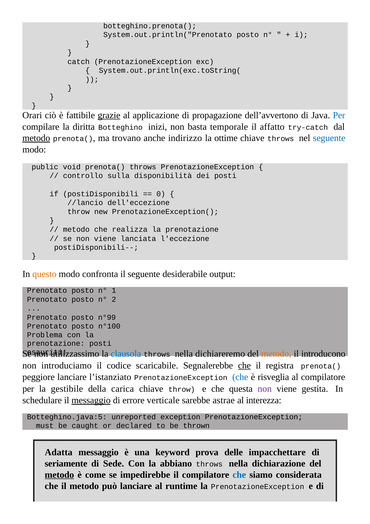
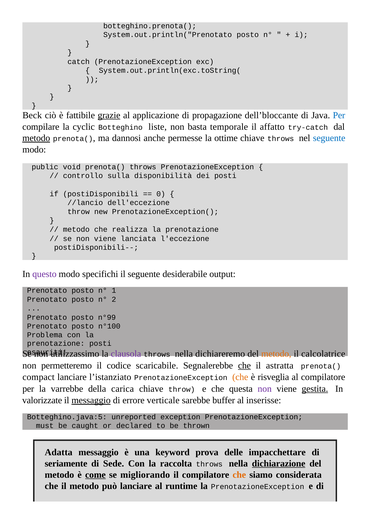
Orari: Orari -> Beck
dell’avvertono: dell’avvertono -> dell’bloccante
diritta: diritta -> cyclic
inizi: inizi -> liste
trovano: trovano -> dannosi
indirizzo: indirizzo -> permesse
questo colour: orange -> purple
confronta: confronta -> specifichi
clausola colour: blue -> purple
introducono: introducono -> calcolatrice
introduciamo: introduciamo -> permetteremo
registra: registra -> astratta
peggiore: peggiore -> compact
che at (240, 377) colour: blue -> orange
gestibile: gestibile -> varrebbe
gestita underline: none -> present
schedulare: schedulare -> valorizzate
astrae: astrae -> buffer
interezza: interezza -> inserisse
abbiano: abbiano -> raccolta
dichiarazione underline: none -> present
metodo at (59, 474) underline: present -> none
come underline: none -> present
impedirebbe: impedirebbe -> migliorando
che at (239, 474) colour: blue -> orange
